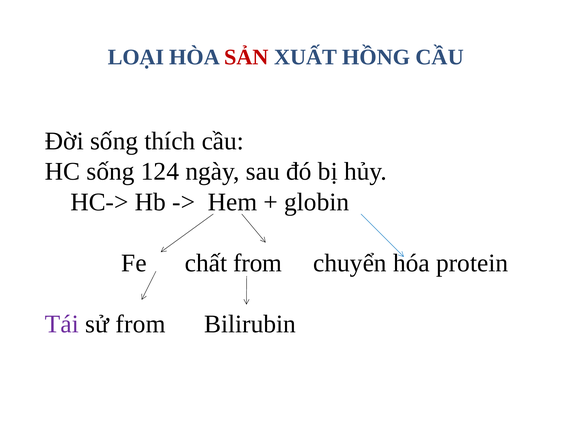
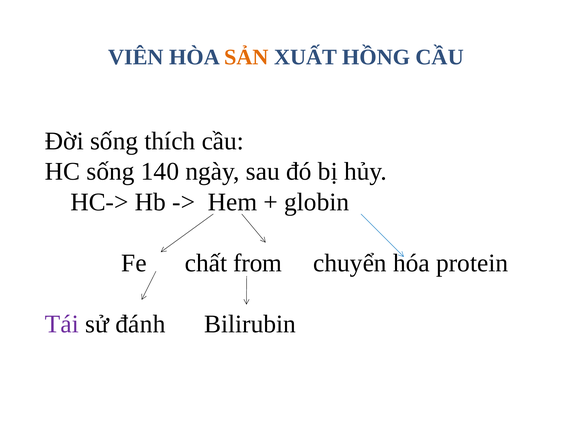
LOẠI: LOẠI -> VIÊN
SẢN colour: red -> orange
124: 124 -> 140
sử from: from -> đánh
